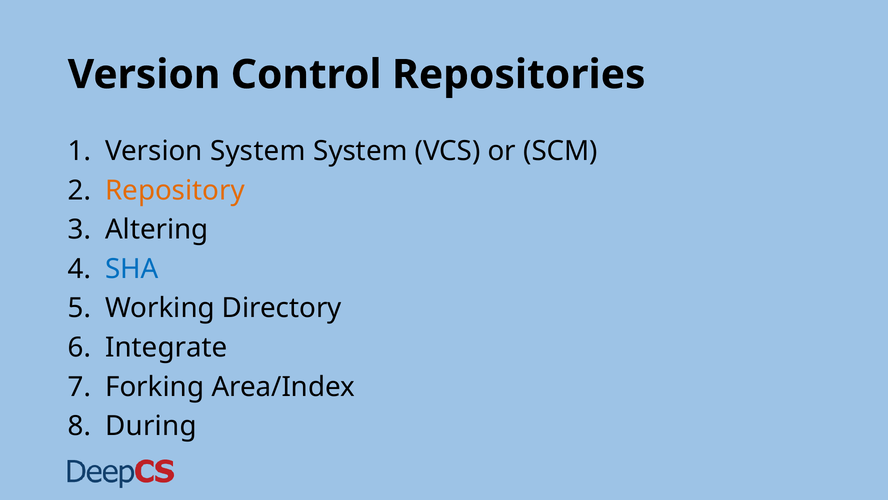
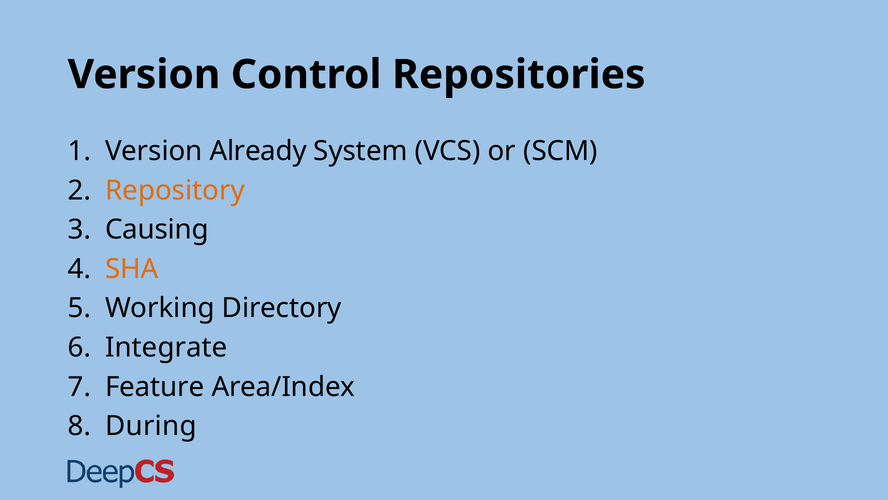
Version System: System -> Already
Altering: Altering -> Causing
SHA colour: blue -> orange
Forking: Forking -> Feature
